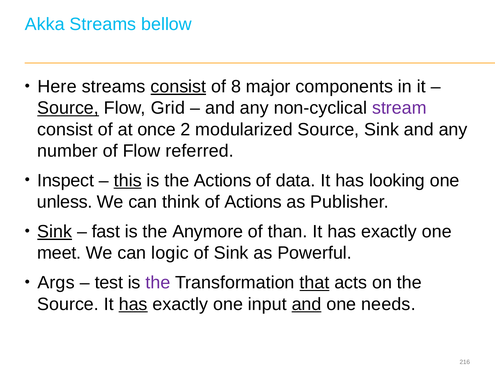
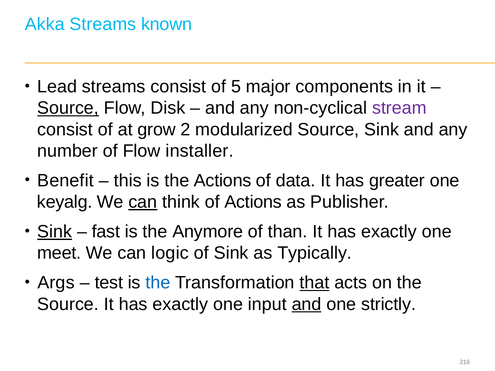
bellow: bellow -> known
Here: Here -> Lead
consist at (178, 87) underline: present -> none
8: 8 -> 5
Grid: Grid -> Disk
once: once -> grow
referred: referred -> installer
Inspect: Inspect -> Benefit
this underline: present -> none
looking: looking -> greater
unless: unless -> keyalg
can at (143, 202) underline: none -> present
Powerful: Powerful -> Typically
the at (158, 283) colour: purple -> blue
has at (133, 304) underline: present -> none
needs: needs -> strictly
